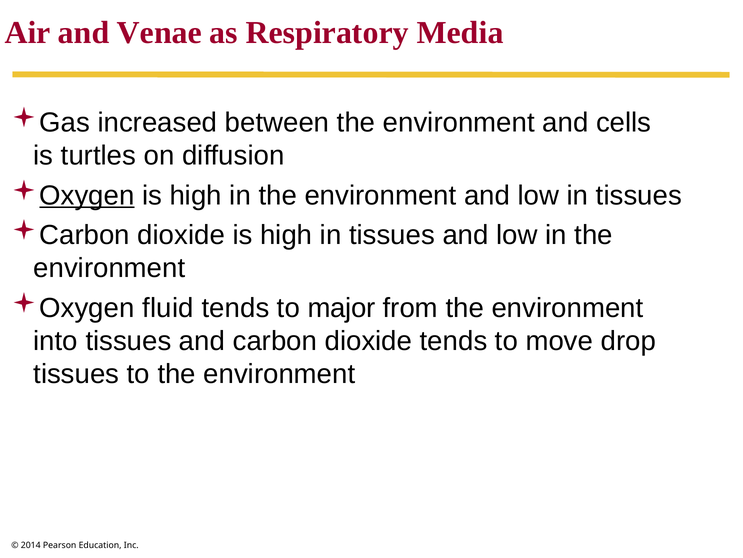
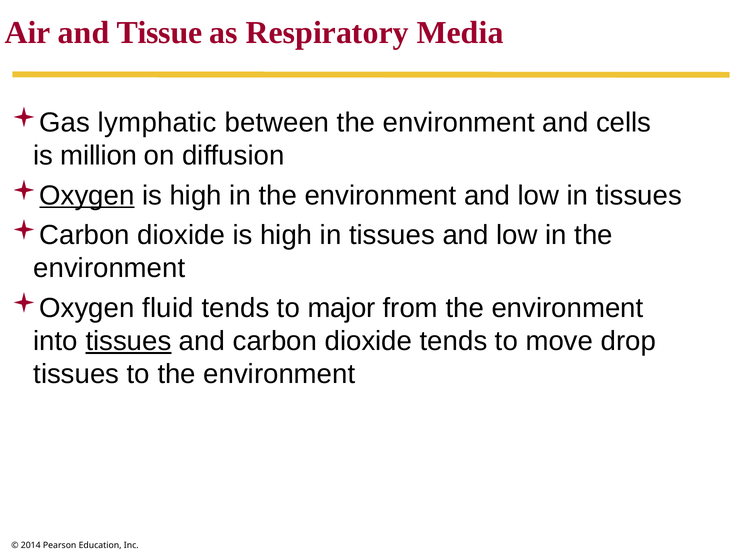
Venae: Venae -> Tissue
increased: increased -> lymphatic
turtles: turtles -> million
tissues at (128, 341) underline: none -> present
